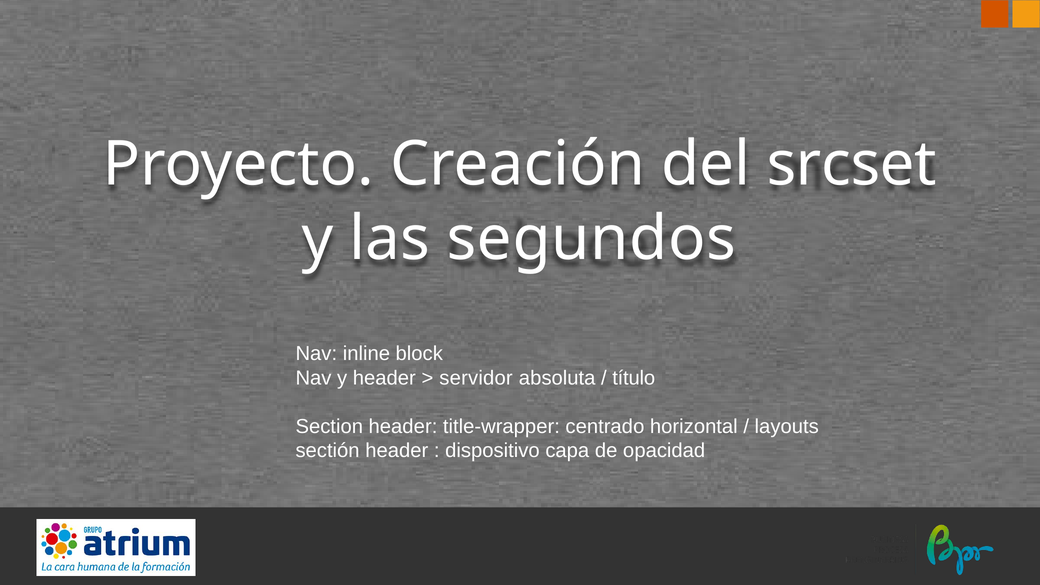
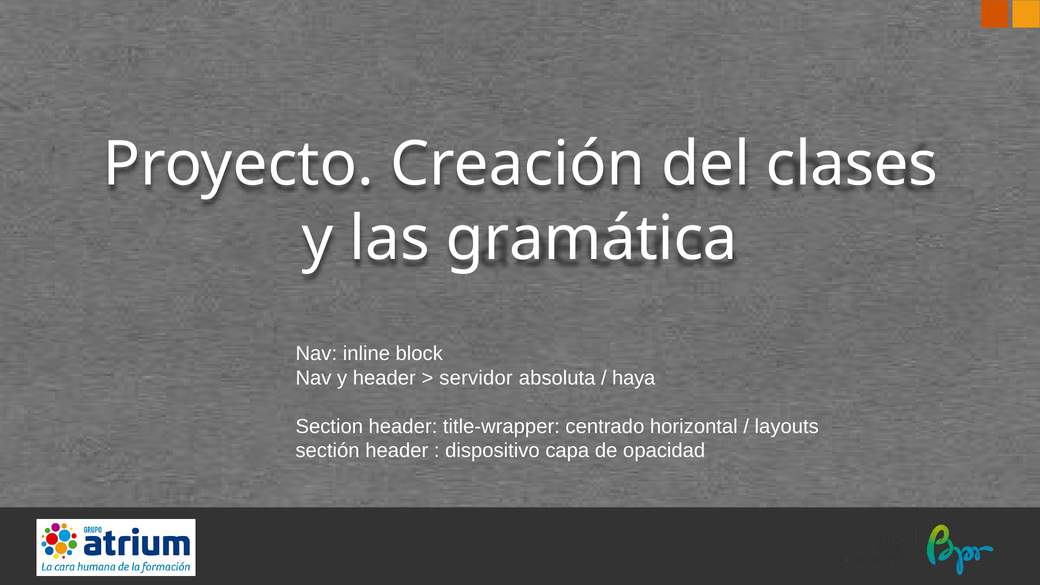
srcset: srcset -> clases
segundos: segundos -> gramática
título: título -> haya
